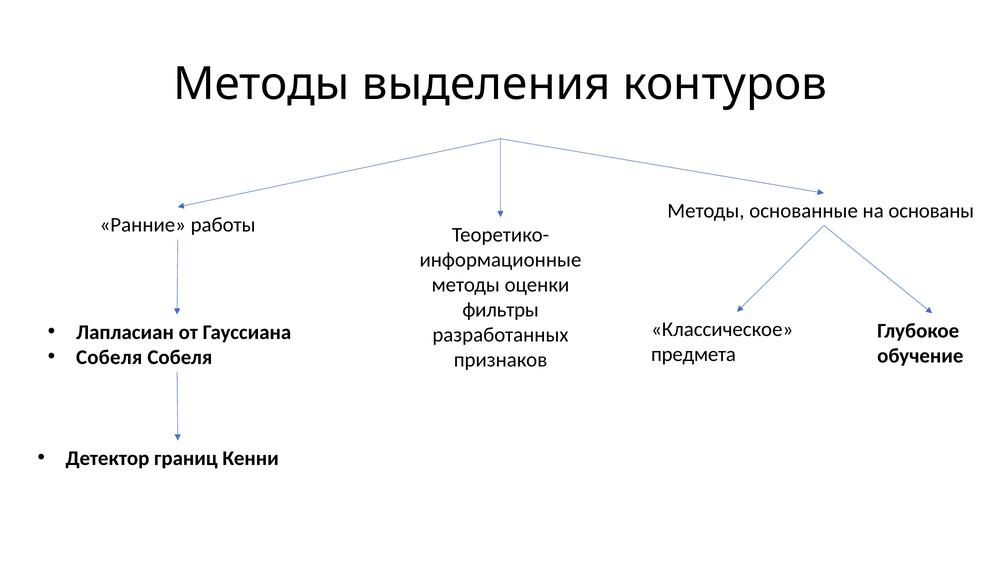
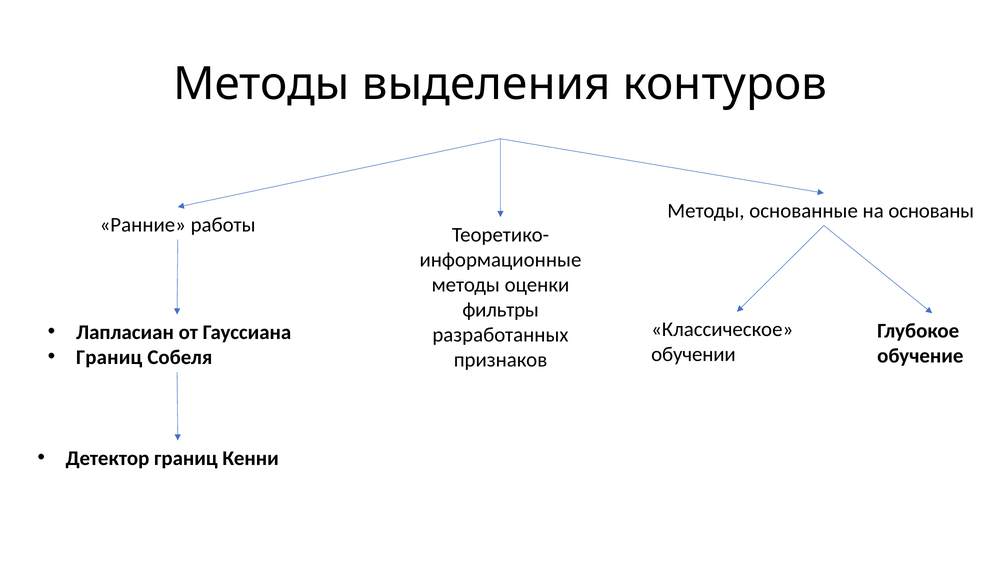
предмета: предмета -> обучении
Собеля at (109, 357): Собеля -> Границ
